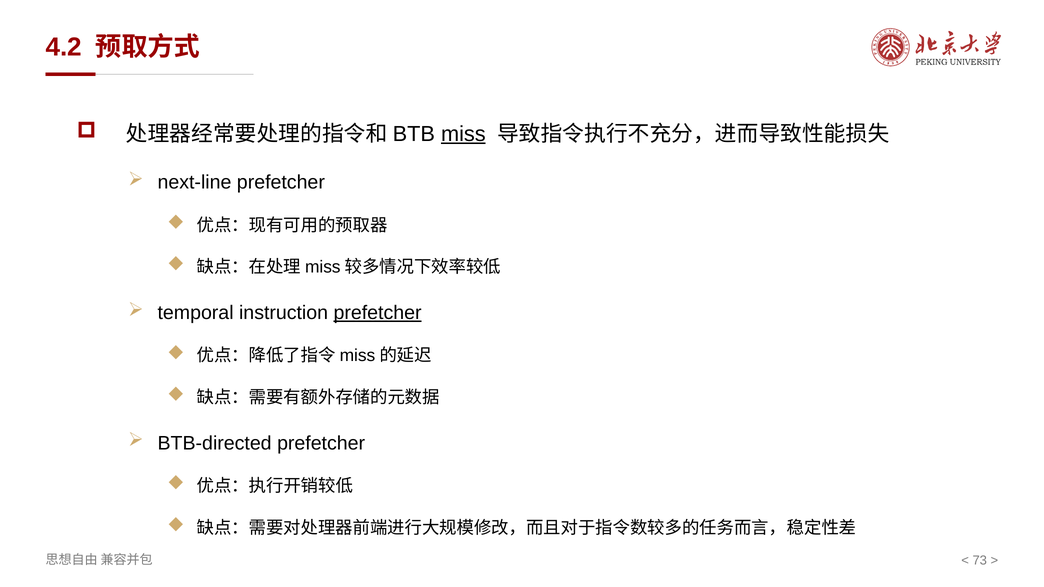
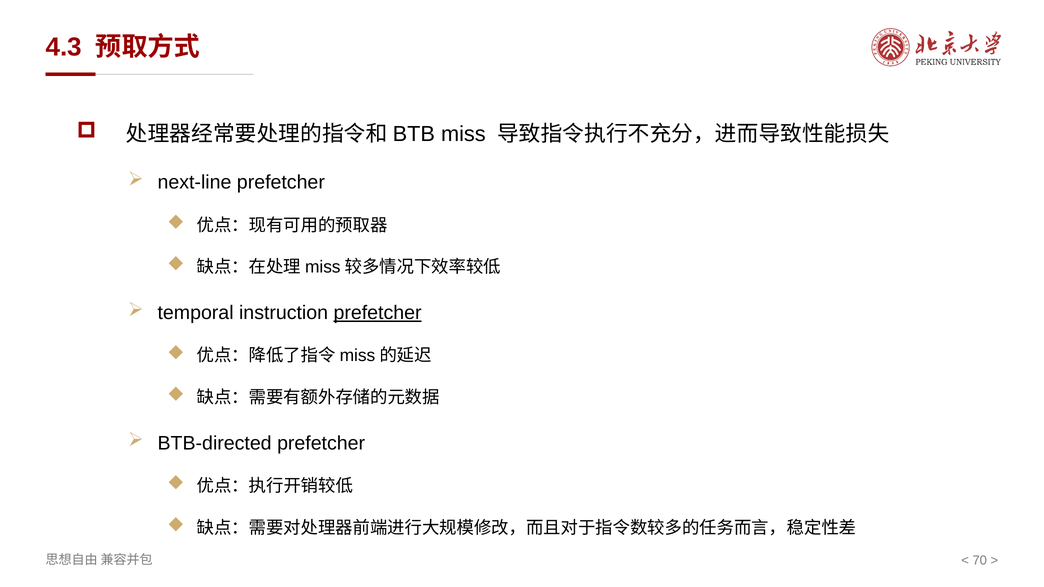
4.2: 4.2 -> 4.3
miss underline: present -> none
73: 73 -> 70
